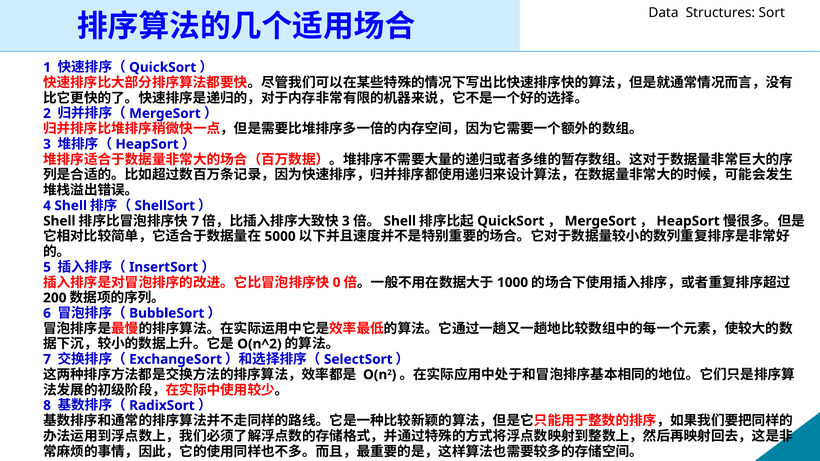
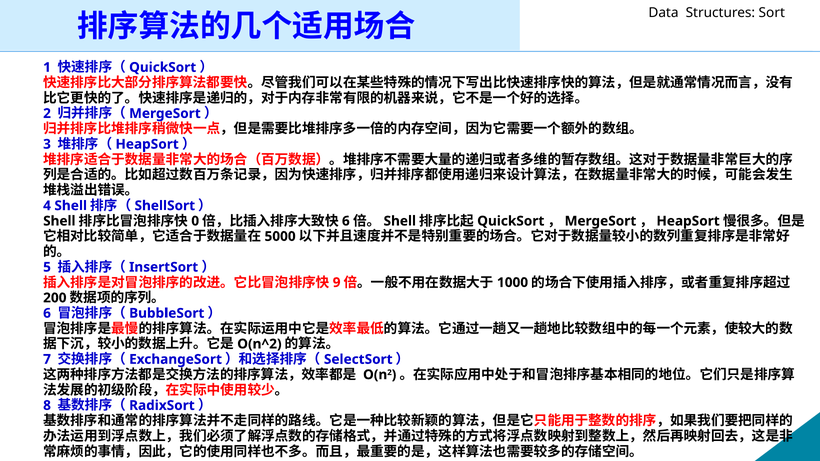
7 at (195, 221): 7 -> 0
3 at (346, 221): 3 -> 6
0: 0 -> 9
